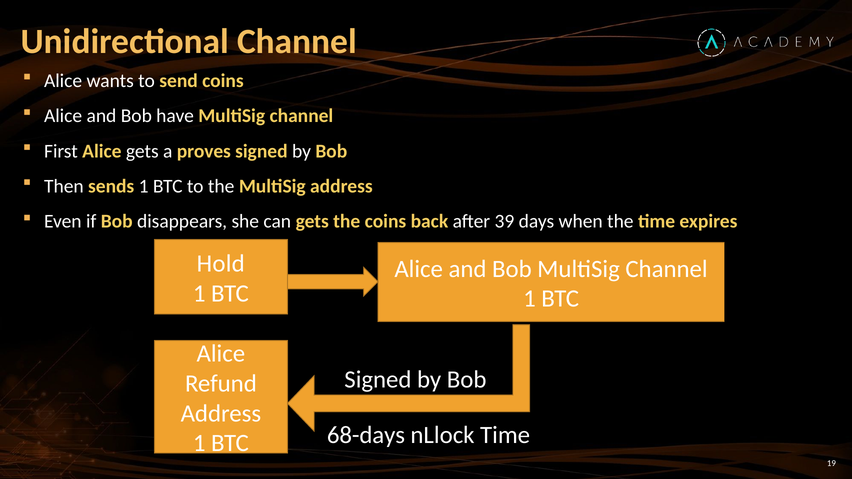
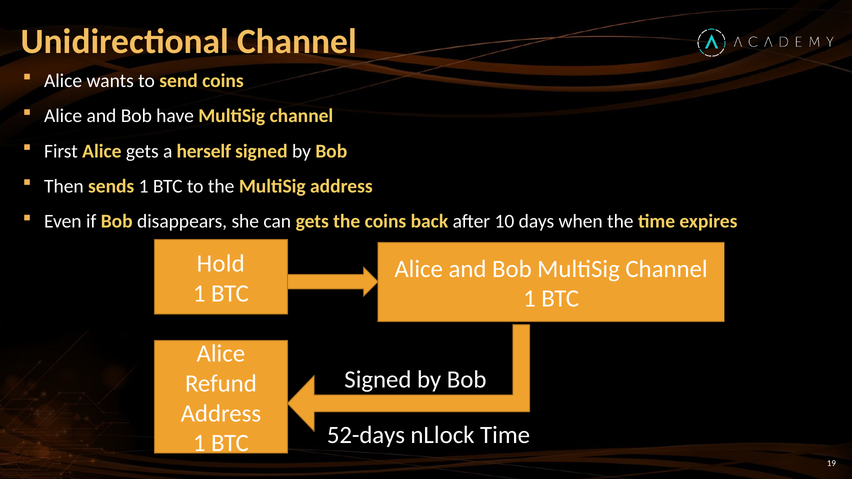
proves: proves -> herself
39: 39 -> 10
68-days: 68-days -> 52-days
